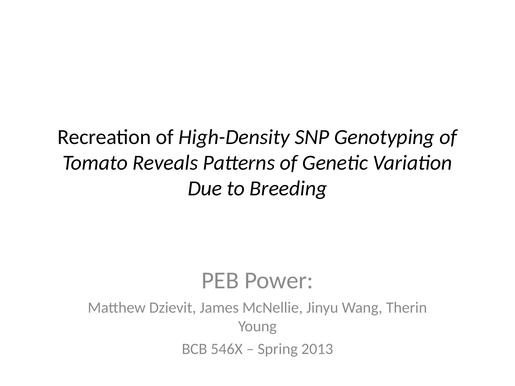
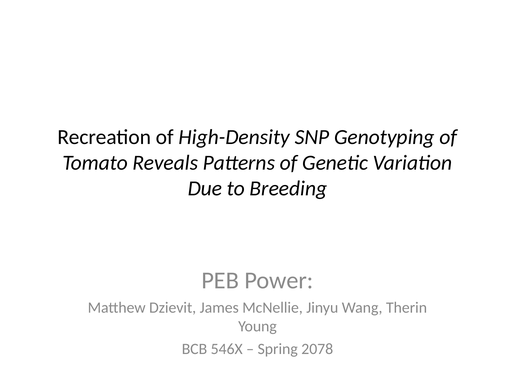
2013: 2013 -> 2078
